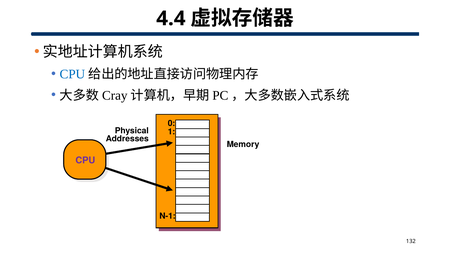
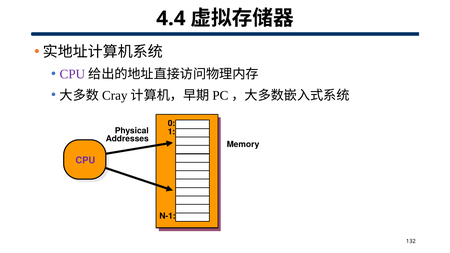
CPU at (72, 74) colour: blue -> purple
